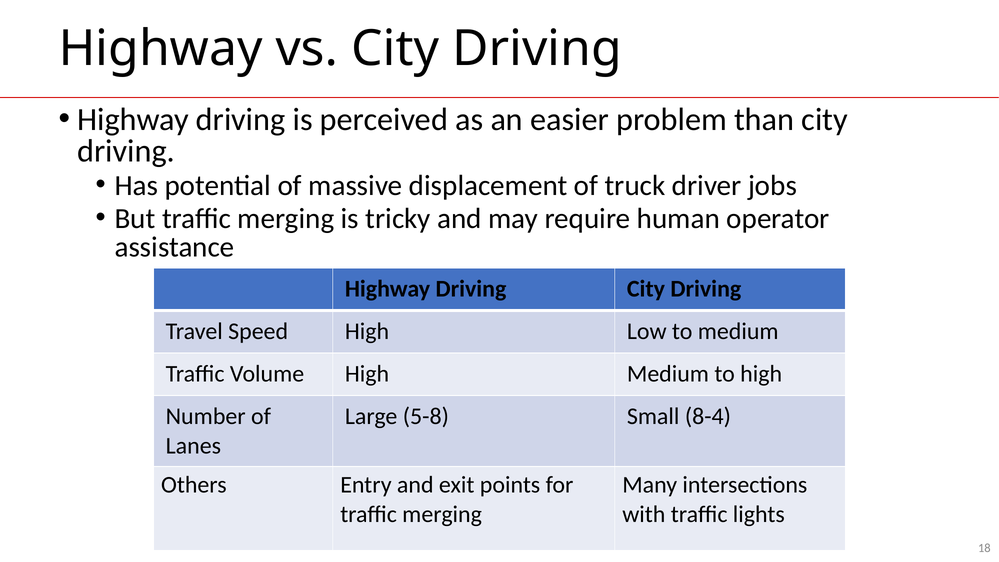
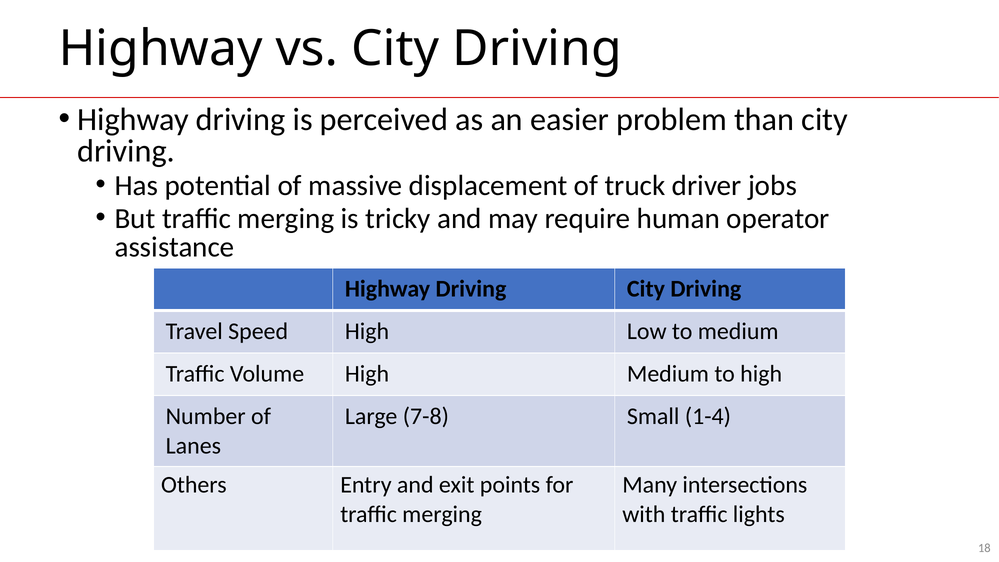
5-8: 5-8 -> 7-8
8-4: 8-4 -> 1-4
